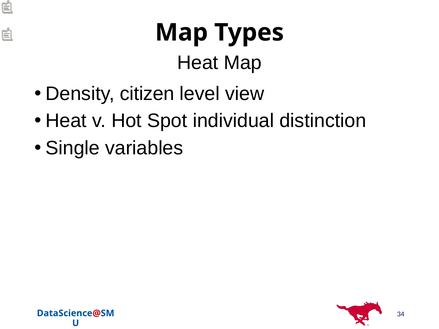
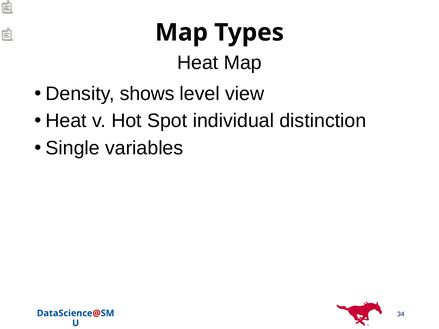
citizen: citizen -> shows
